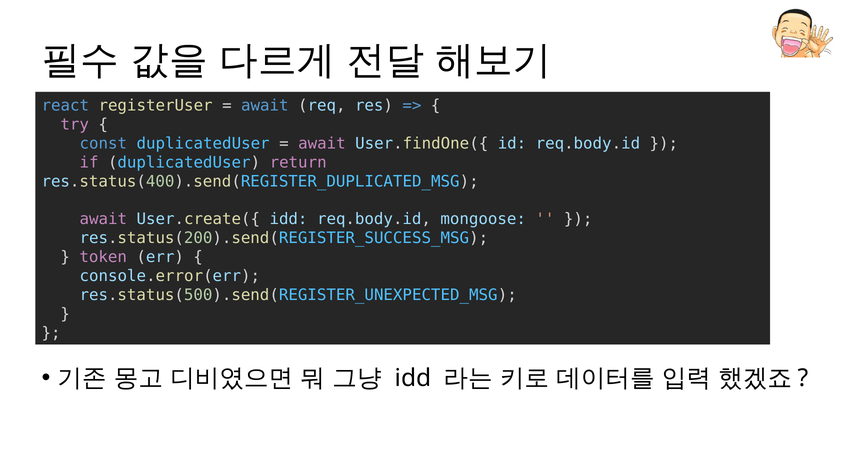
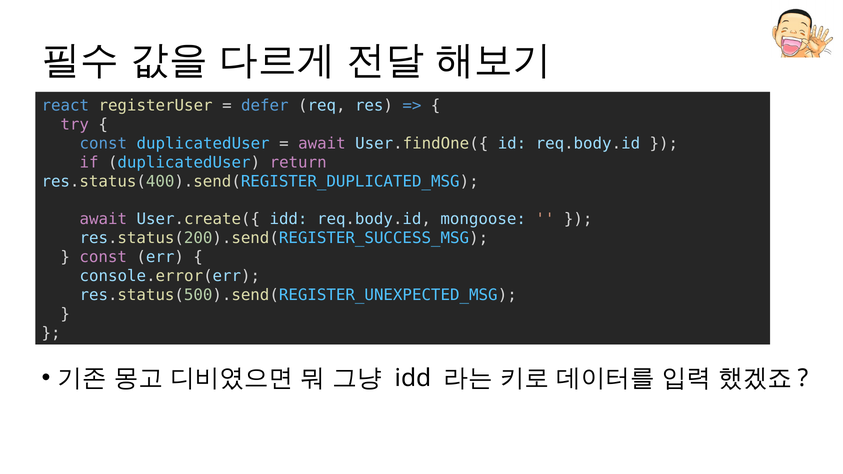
await at (265, 106): await -> defer
token at (103, 257): token -> const
